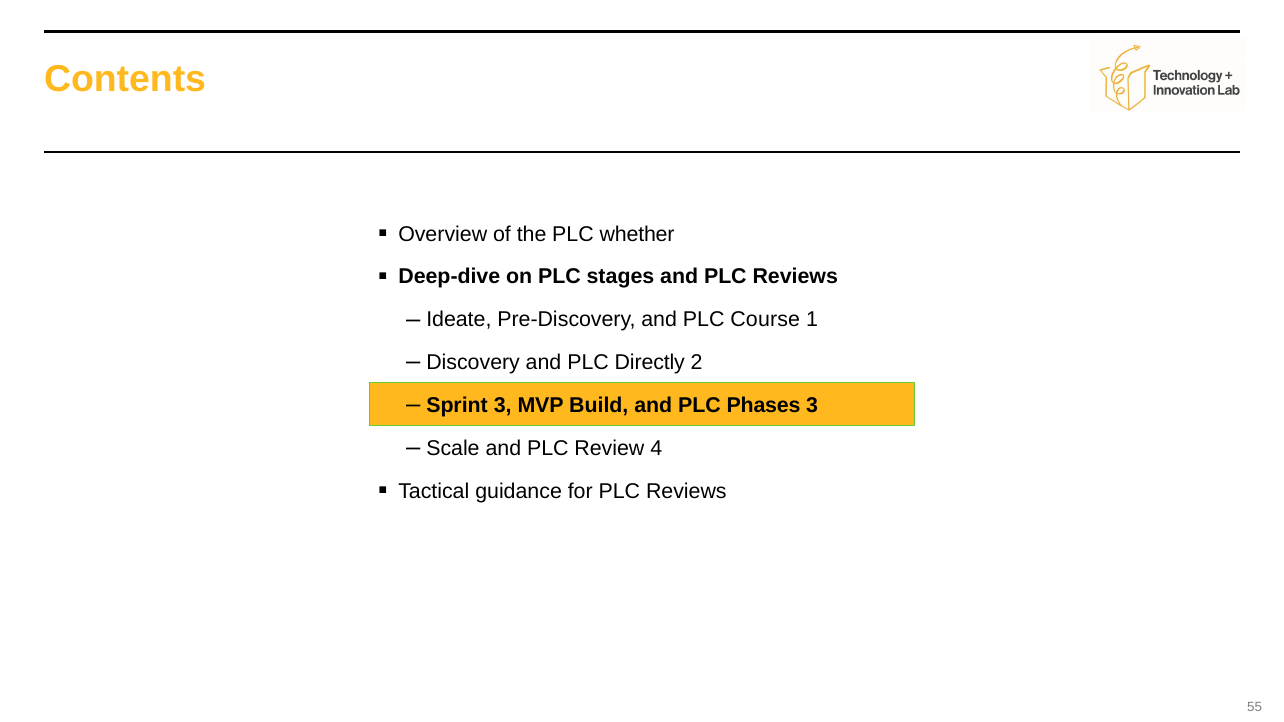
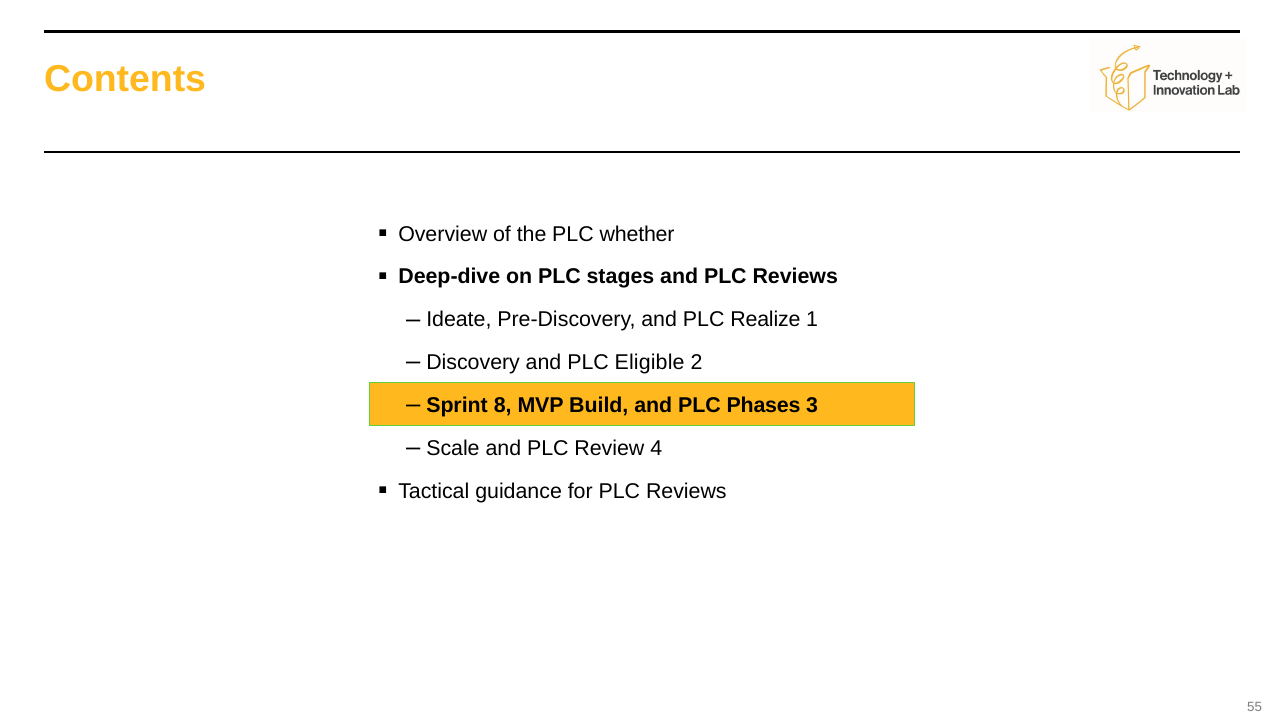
Course: Course -> Realize
Directly: Directly -> Eligible
Sprint 3: 3 -> 8
